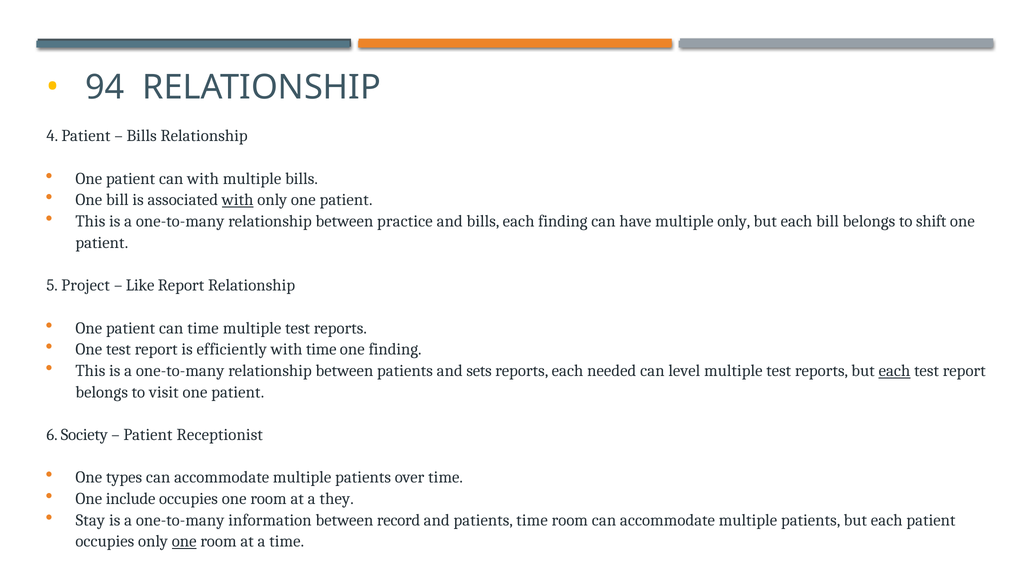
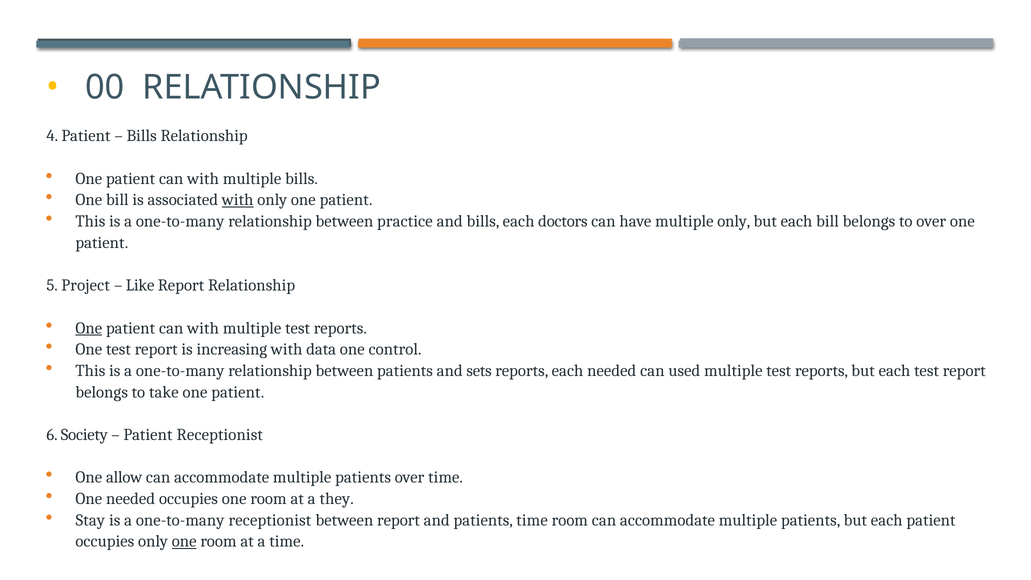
94: 94 -> 00
each finding: finding -> doctors
to shift: shift -> over
One at (89, 328) underline: none -> present
time at (203, 328): time -> with
efficiently: efficiently -> increasing
with time: time -> data
one finding: finding -> control
level: level -> used
each at (894, 371) underline: present -> none
visit: visit -> take
types: types -> allow
One include: include -> needed
one-to-many information: information -> receptionist
between record: record -> report
